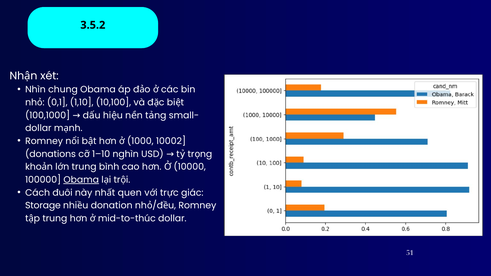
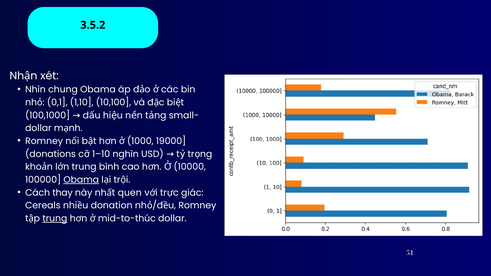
10002: 10002 -> 19000
đuôi: đuôi -> thay
Storage: Storage -> Cereals
trung at (55, 219) underline: none -> present
